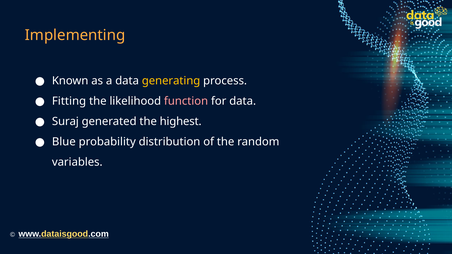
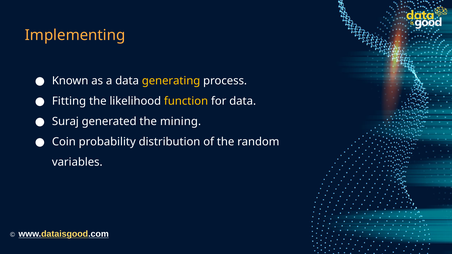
function colour: pink -> yellow
highest: highest -> mining
Blue: Blue -> Coin
